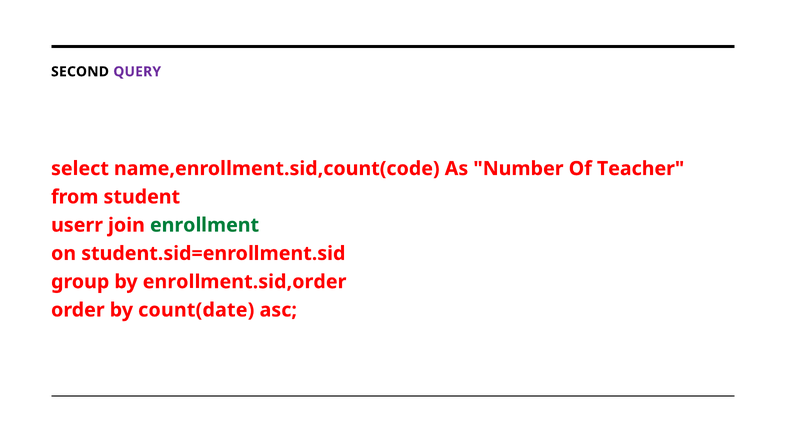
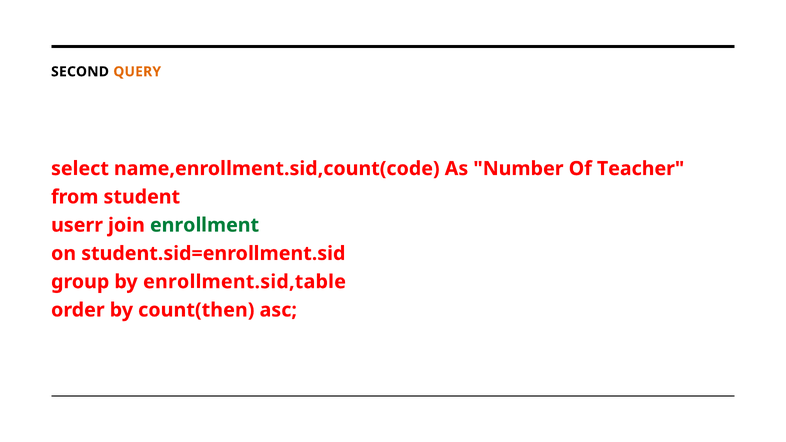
QUERY colour: purple -> orange
enrollment.sid,order: enrollment.sid,order -> enrollment.sid,table
count(date: count(date -> count(then
